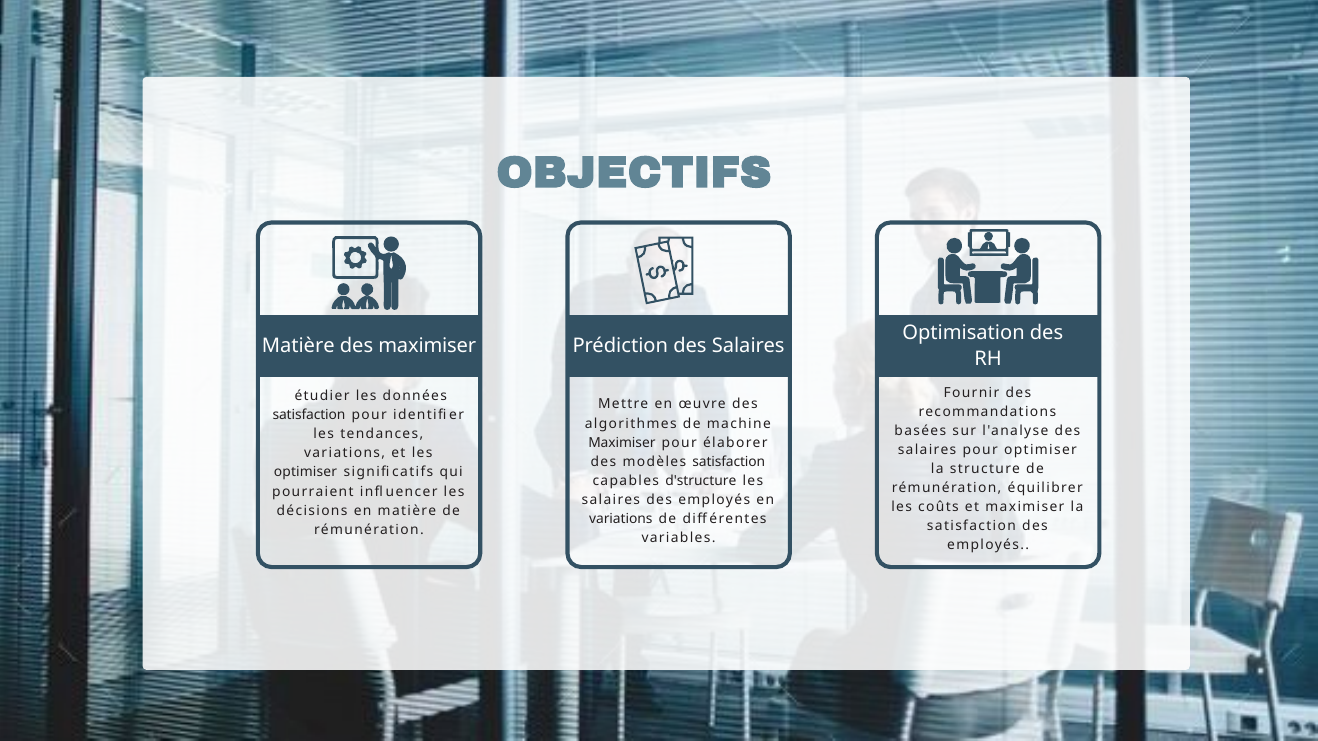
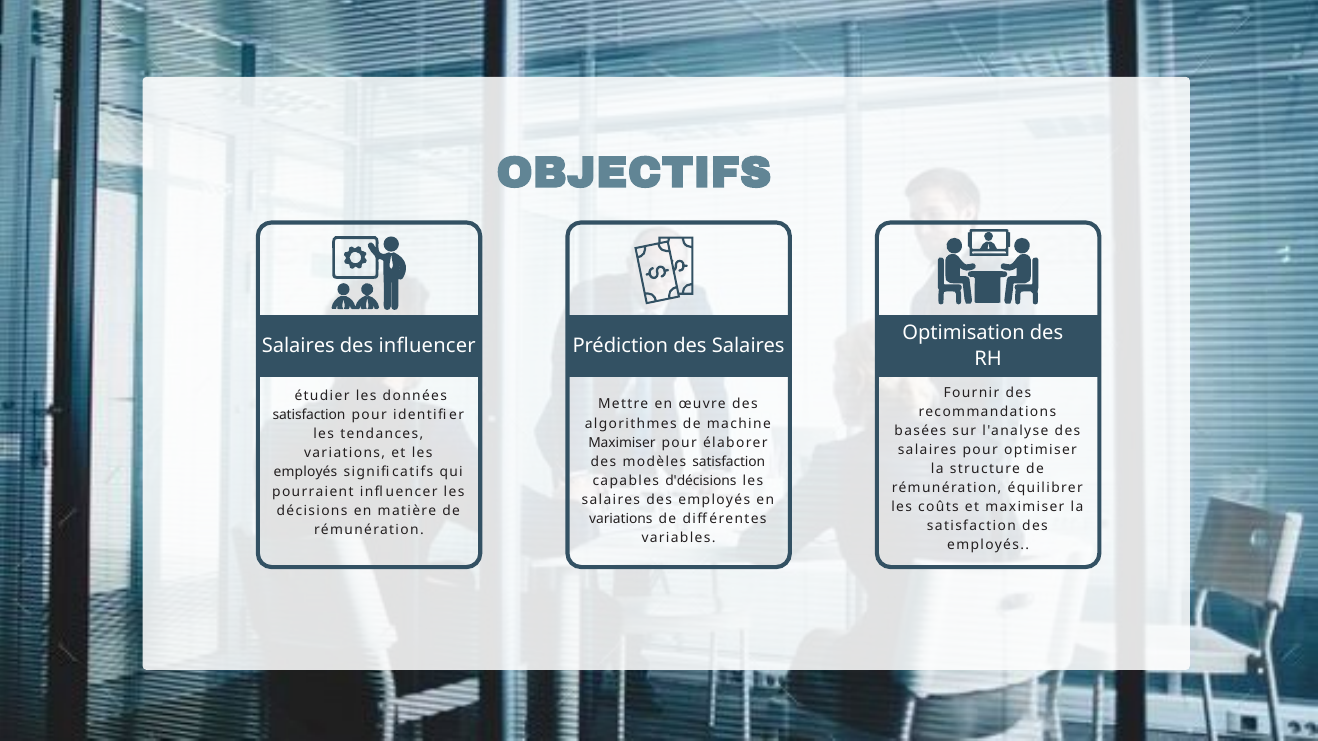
Matière at (298, 346): Matière -> Salaires
des maximiser: maximiser -> influencer
optimiser at (305, 473): optimiser -> employés
d'structure: d'structure -> d'décisions
